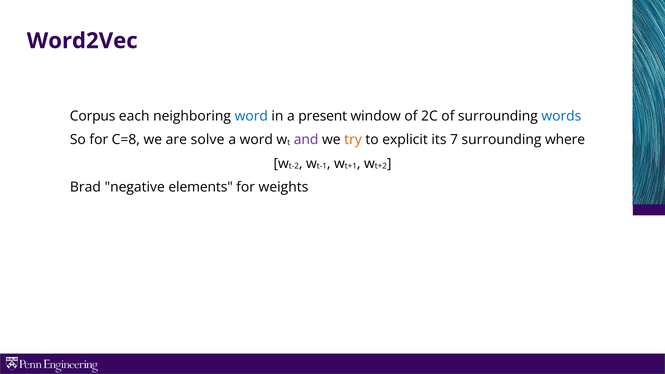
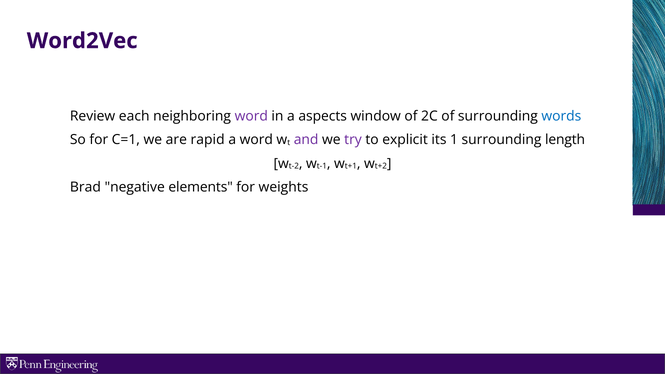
Corpus: Corpus -> Review
word at (251, 116) colour: blue -> purple
present: present -> aspects
C=8: C=8 -> C=1
solve: solve -> rapid
try colour: orange -> purple
7: 7 -> 1
where: where -> length
